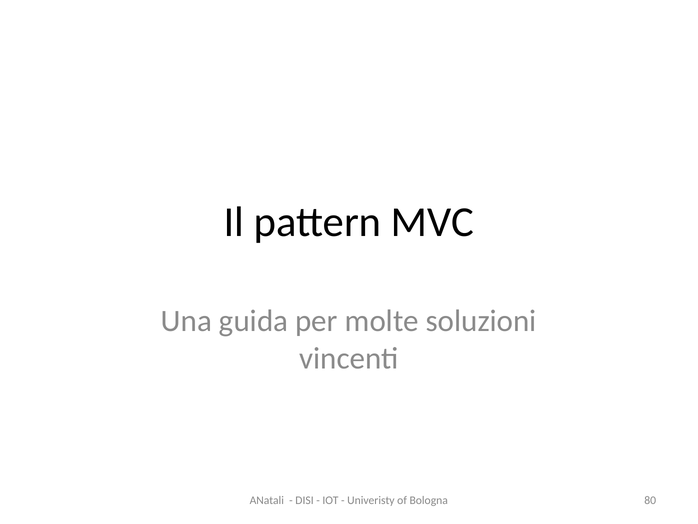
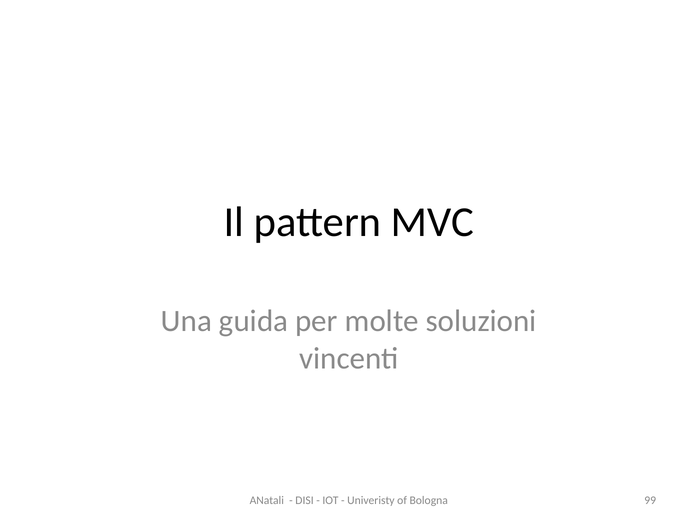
80: 80 -> 99
